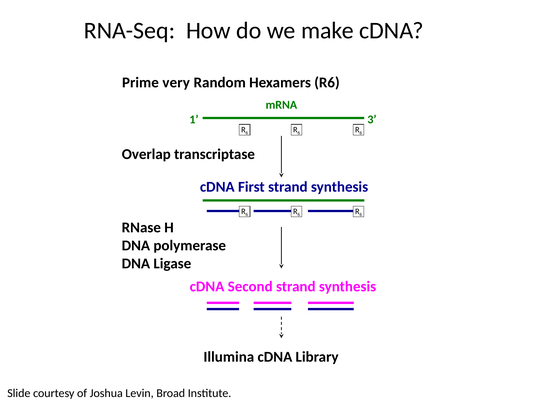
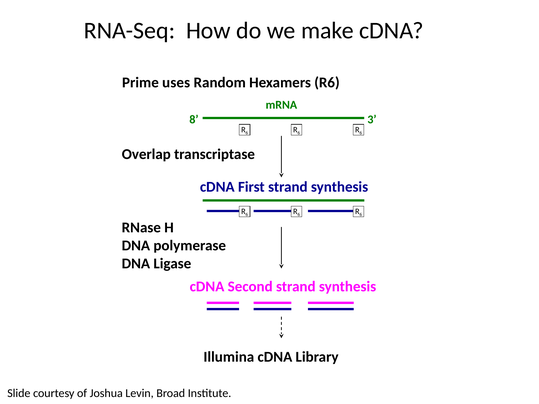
very: very -> uses
1: 1 -> 8
